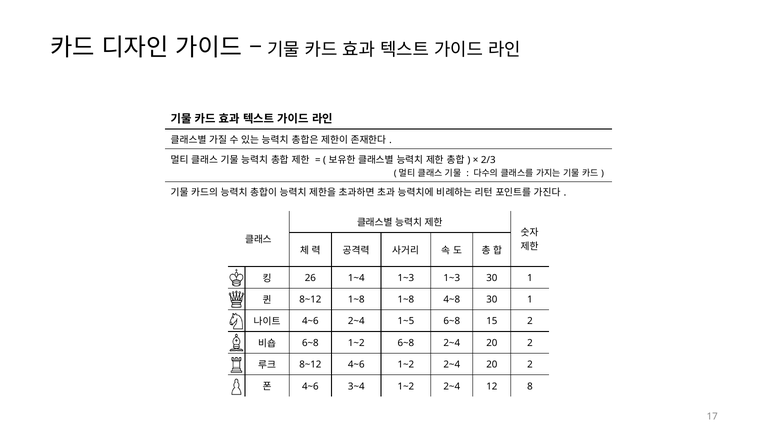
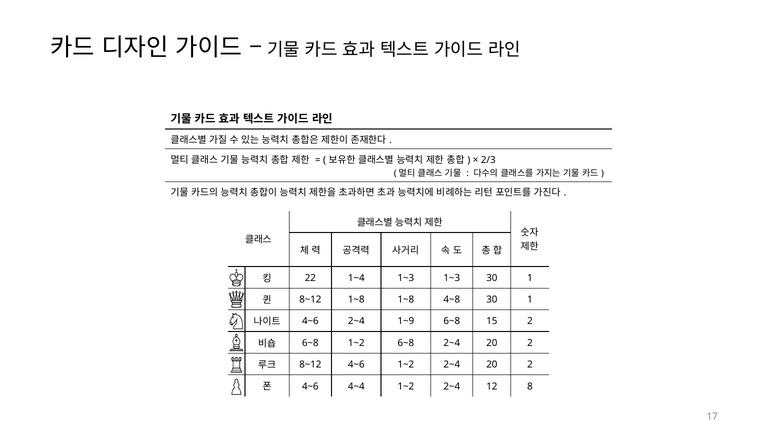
26: 26 -> 22
1~5: 1~5 -> 1~9
3~4: 3~4 -> 4~4
